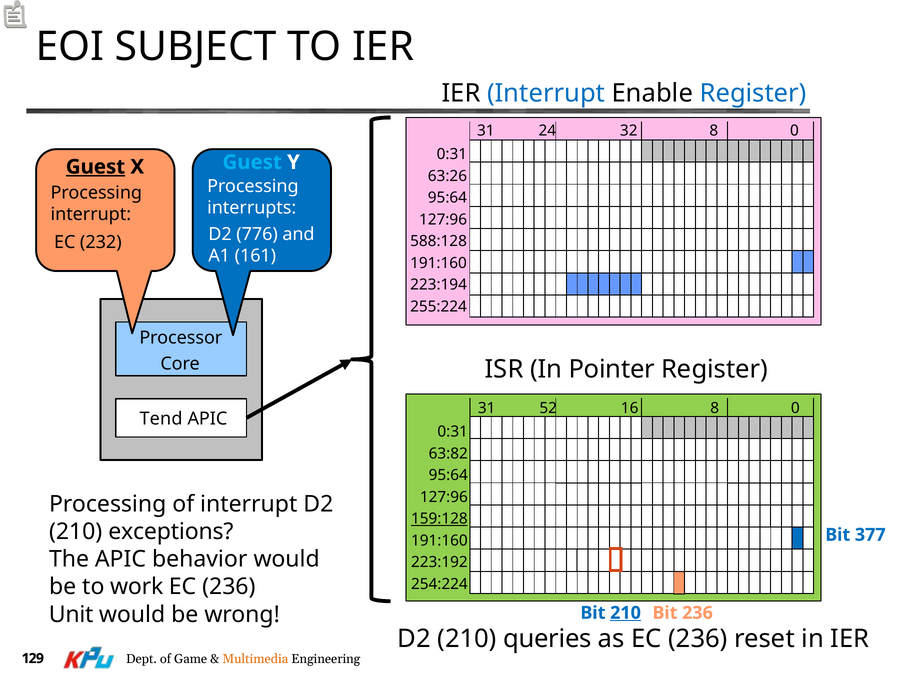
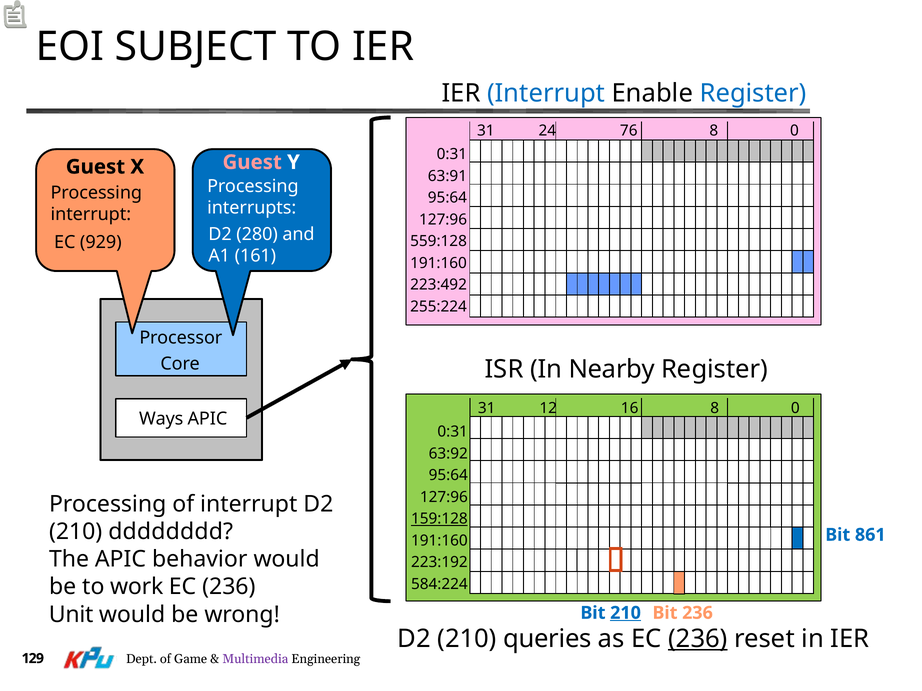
32: 32 -> 76
Guest at (252, 162) colour: light blue -> pink
Guest at (95, 167) underline: present -> none
63:26: 63:26 -> 63:91
776: 776 -> 280
588:128: 588:128 -> 559:128
232: 232 -> 929
223:194: 223:194 -> 223:492
Pointer: Pointer -> Nearby
52: 52 -> 12
Tend: Tend -> Ways
63:82: 63:82 -> 63:92
exceptions: exceptions -> dddddddd
377: 377 -> 861
254:224: 254:224 -> 584:224
236 at (698, 639) underline: none -> present
Multimedia colour: orange -> purple
